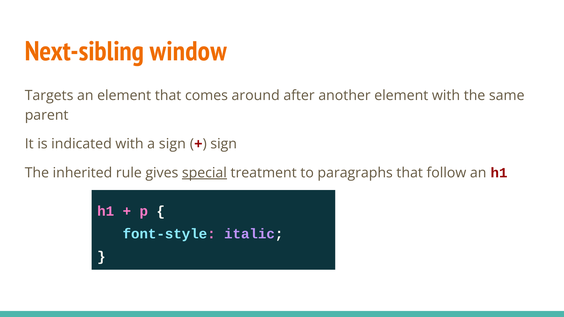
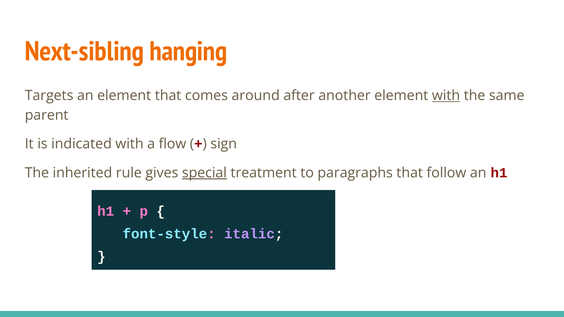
window: window -> hanging
with at (446, 96) underline: none -> present
a sign: sign -> flow
